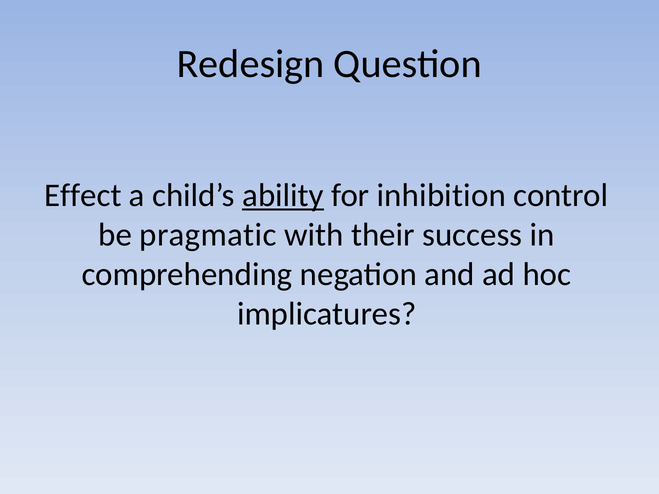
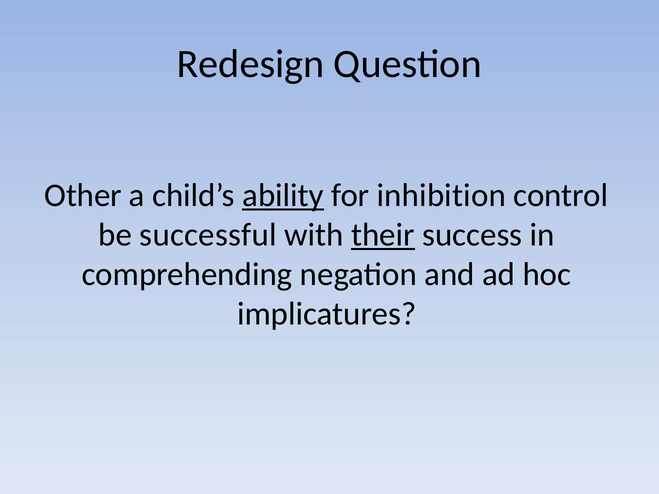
Effect: Effect -> Other
pragmatic: pragmatic -> successful
their underline: none -> present
